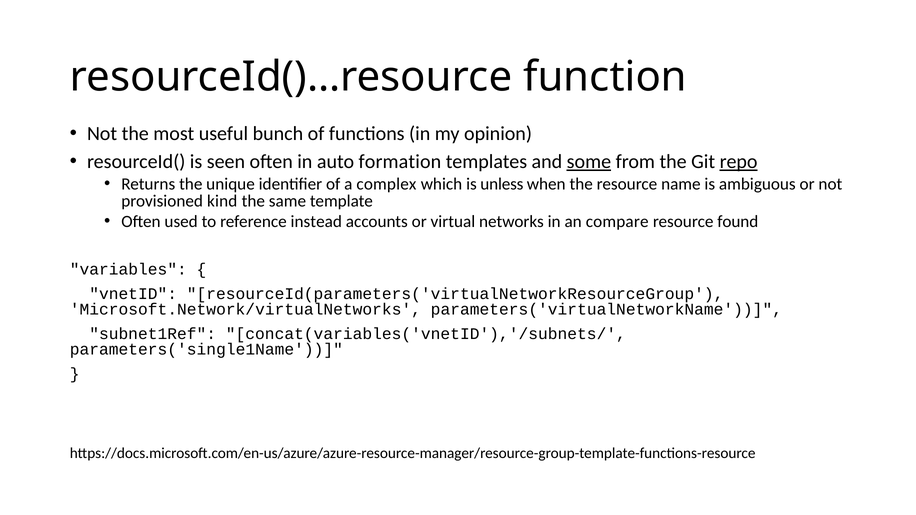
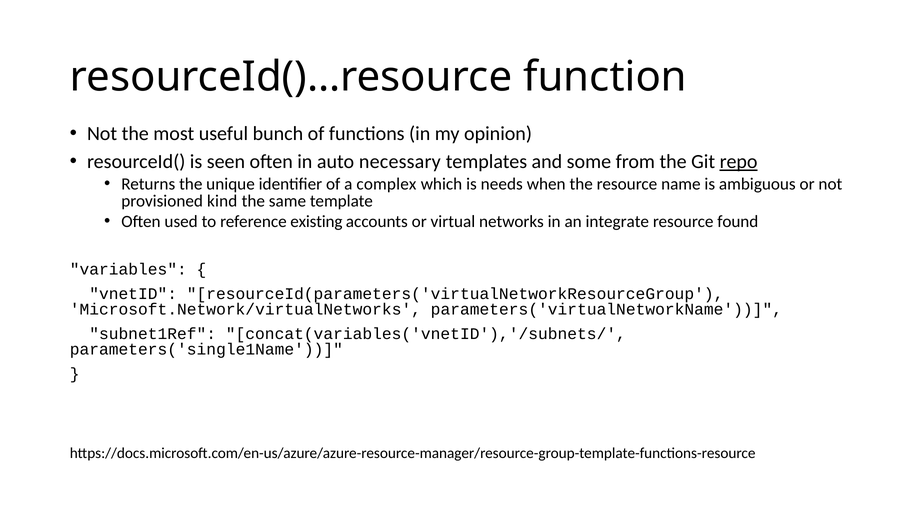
formation: formation -> necessary
some underline: present -> none
unless: unless -> needs
instead: instead -> existing
compare: compare -> integrate
